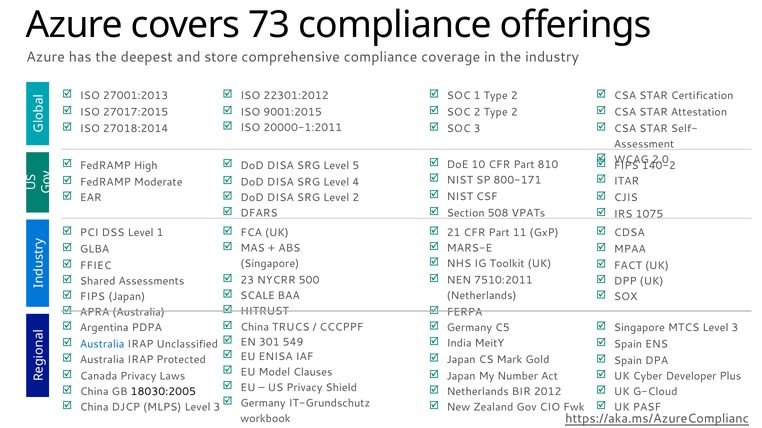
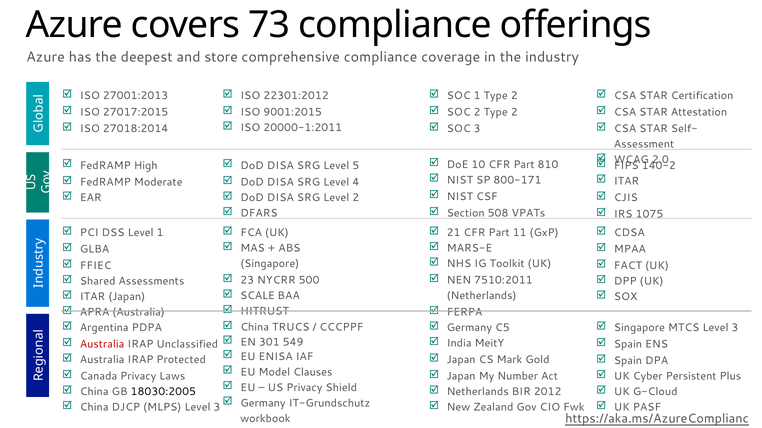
FIPS at (92, 297): FIPS -> ITAR
Australia at (102, 345) colour: blue -> red
Developer: Developer -> Persistent
